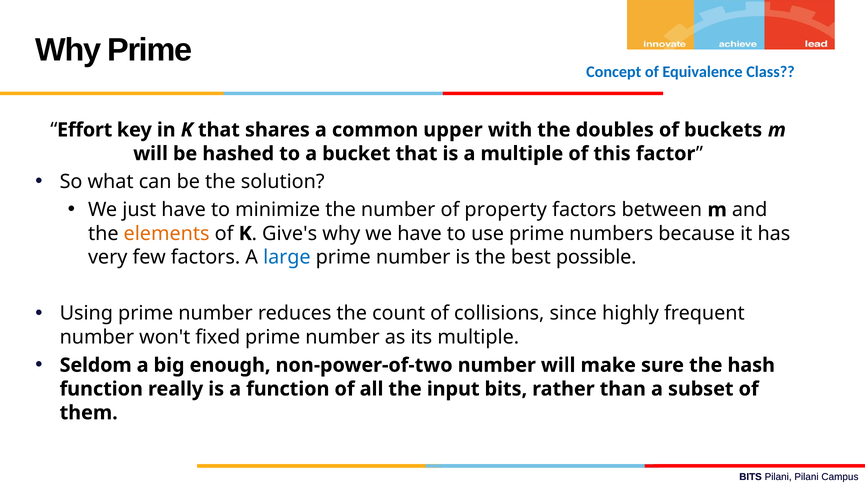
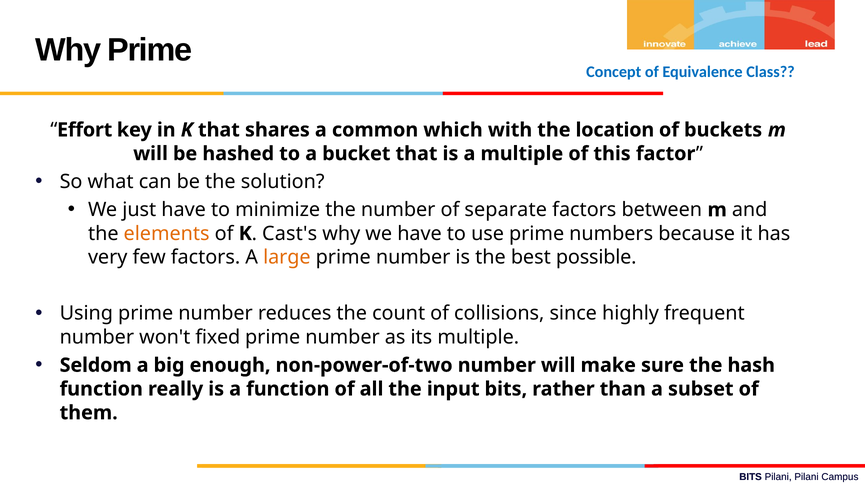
upper: upper -> which
doubles: doubles -> location
property: property -> separate
Give's: Give's -> Cast's
large colour: blue -> orange
